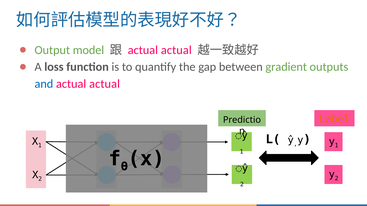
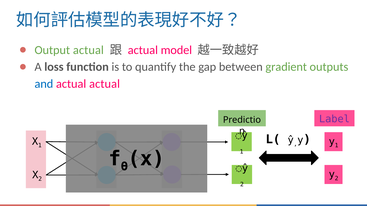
Output model: model -> actual
actual at (176, 50): actual -> model
Label colour: orange -> purple
